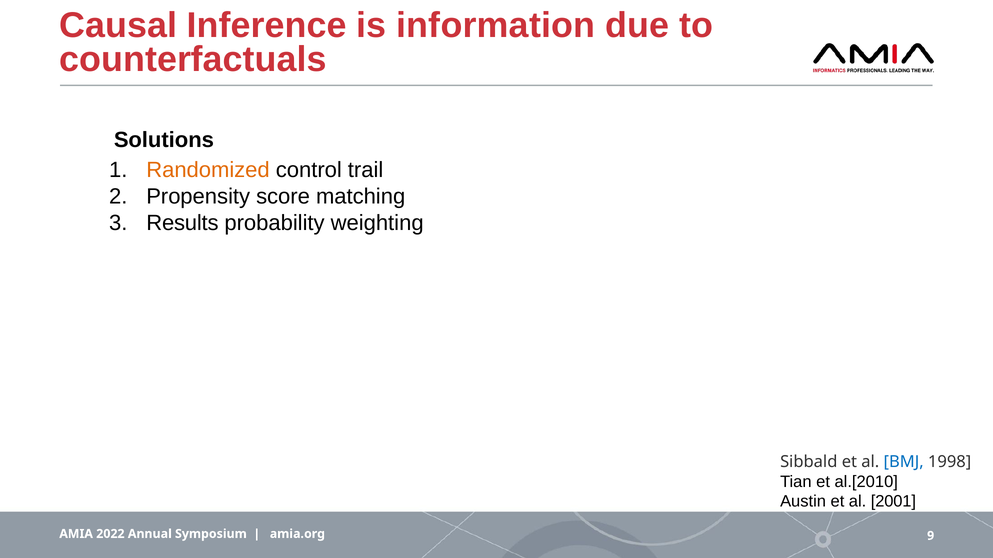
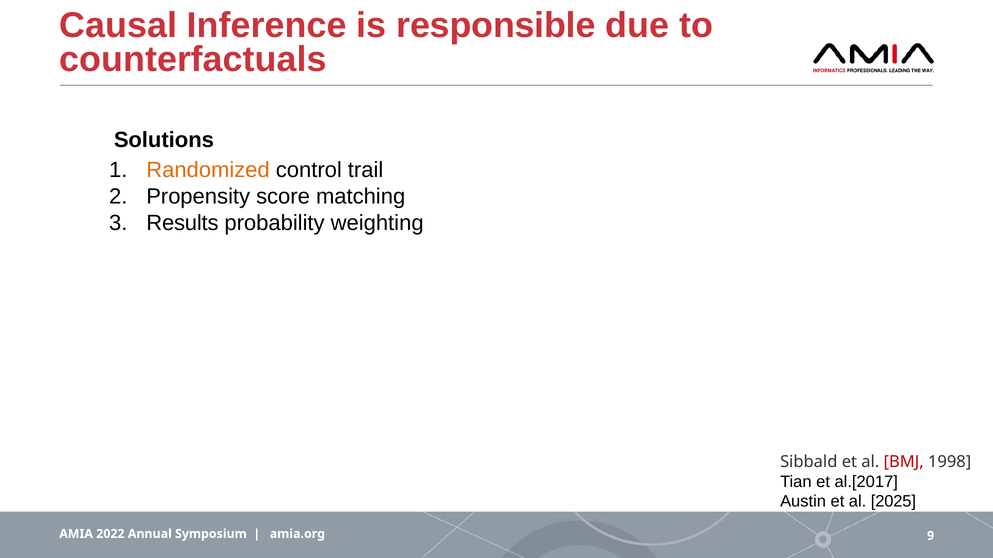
information: information -> responsible
BMJ colour: blue -> red
al.[2010: al.[2010 -> al.[2017
2001: 2001 -> 2025
